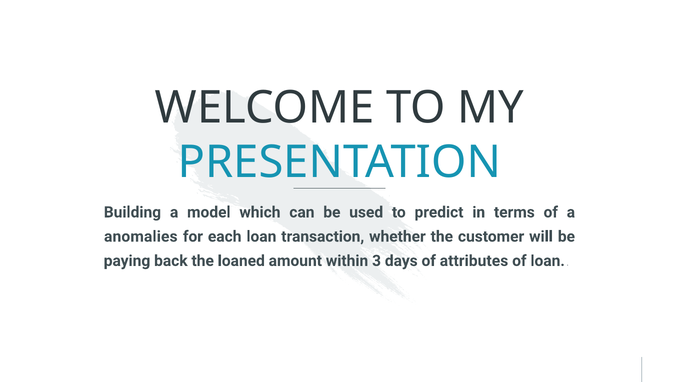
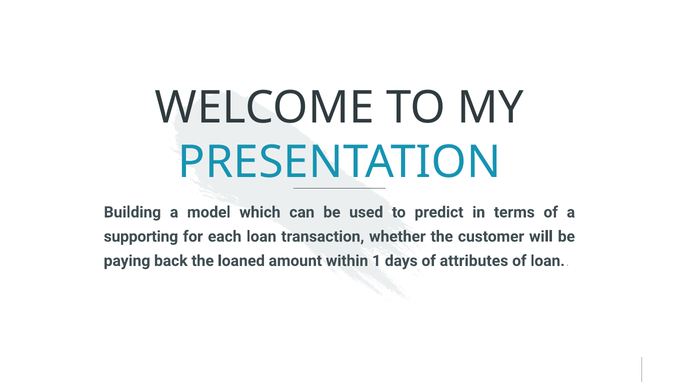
anomalies: anomalies -> supporting
3: 3 -> 1
